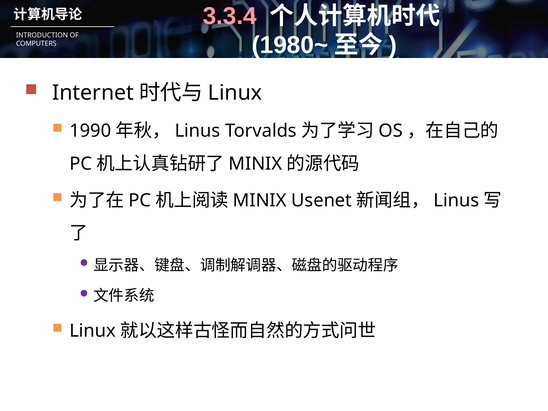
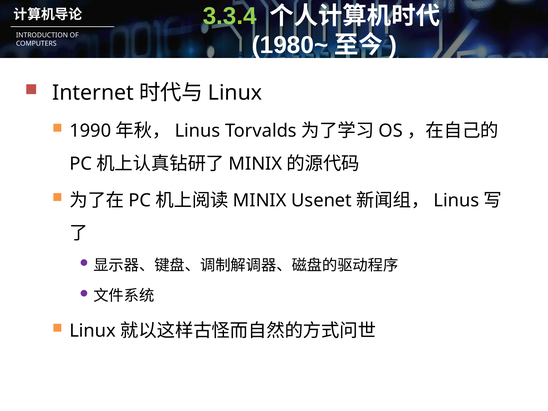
3.3.4 colour: pink -> light green
